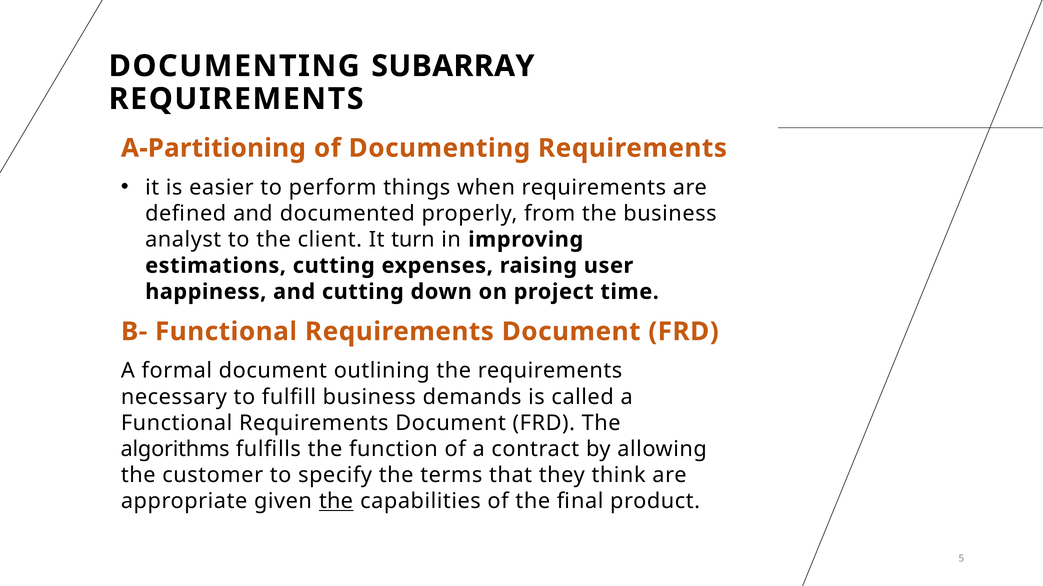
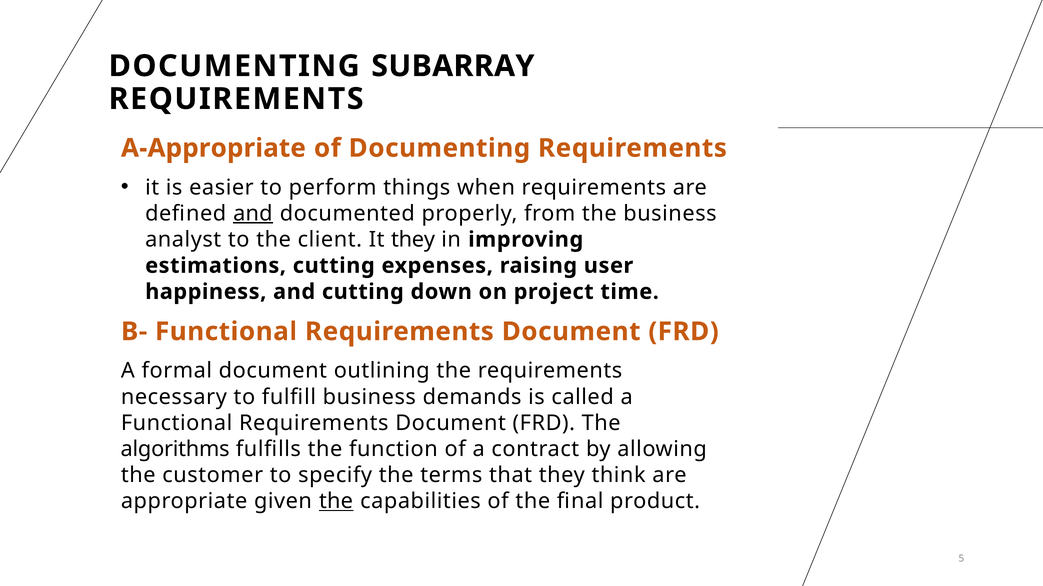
A-Partitioning: A-Partitioning -> A-Appropriate
and at (253, 214) underline: none -> present
It turn: turn -> they
